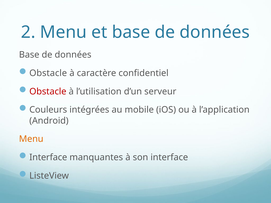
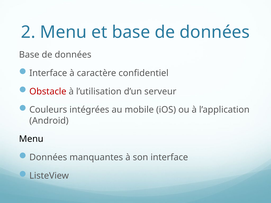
Obstacle at (48, 73): Obstacle -> Interface
Menu at (31, 139) colour: orange -> black
Interface at (48, 158): Interface -> Données
